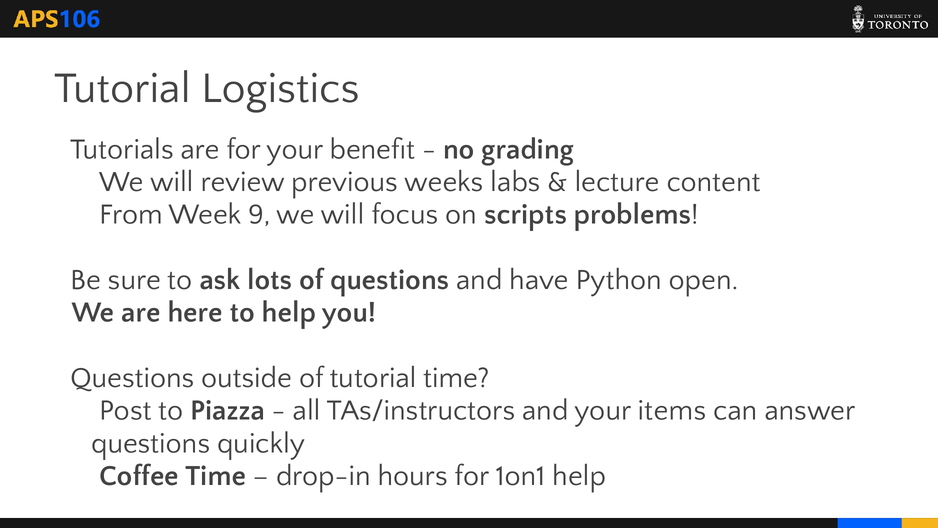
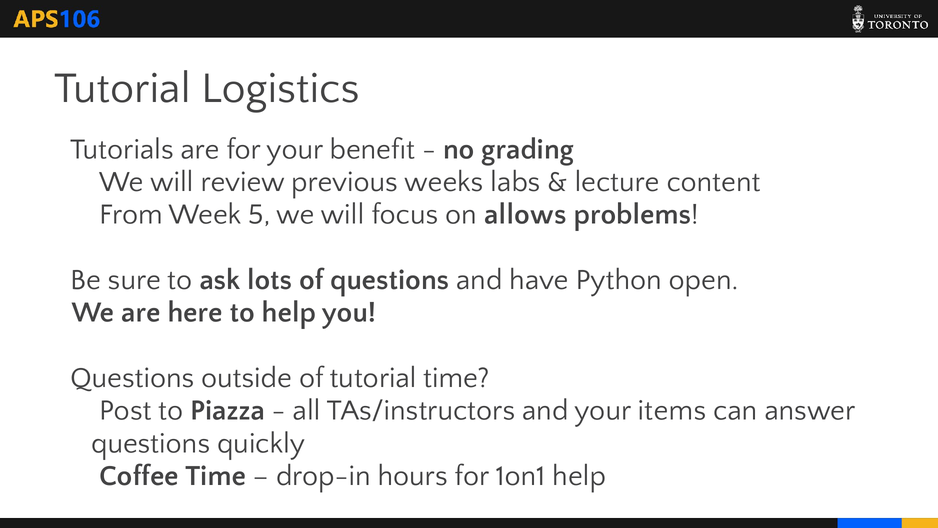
9: 9 -> 5
scripts: scripts -> allows
